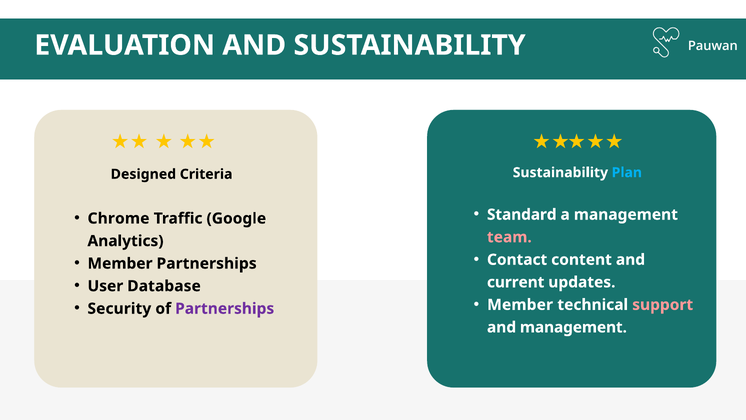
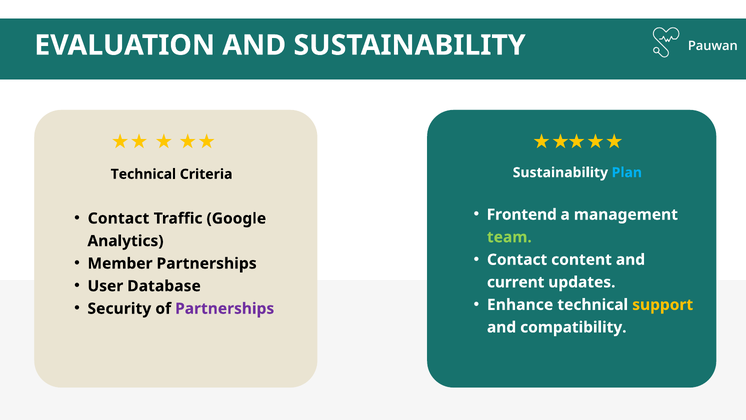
Designed at (143, 174): Designed -> Technical
Standard: Standard -> Frontend
Chrome at (118, 218): Chrome -> Contact
team colour: pink -> light green
Member at (520, 305): Member -> Enhance
support colour: pink -> yellow
and management: management -> compatibility
